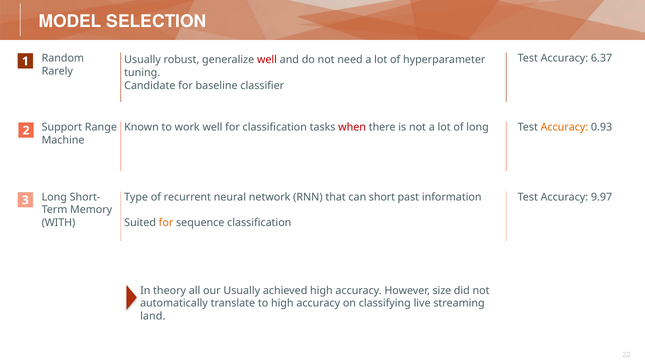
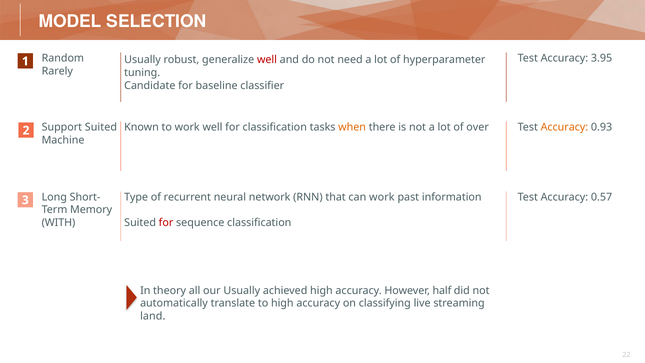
6.37: 6.37 -> 3.95
when colour: red -> orange
of long: long -> over
Support Range: Range -> Suited
can short: short -> work
9.97: 9.97 -> 0.57
for at (166, 223) colour: orange -> red
size: size -> half
